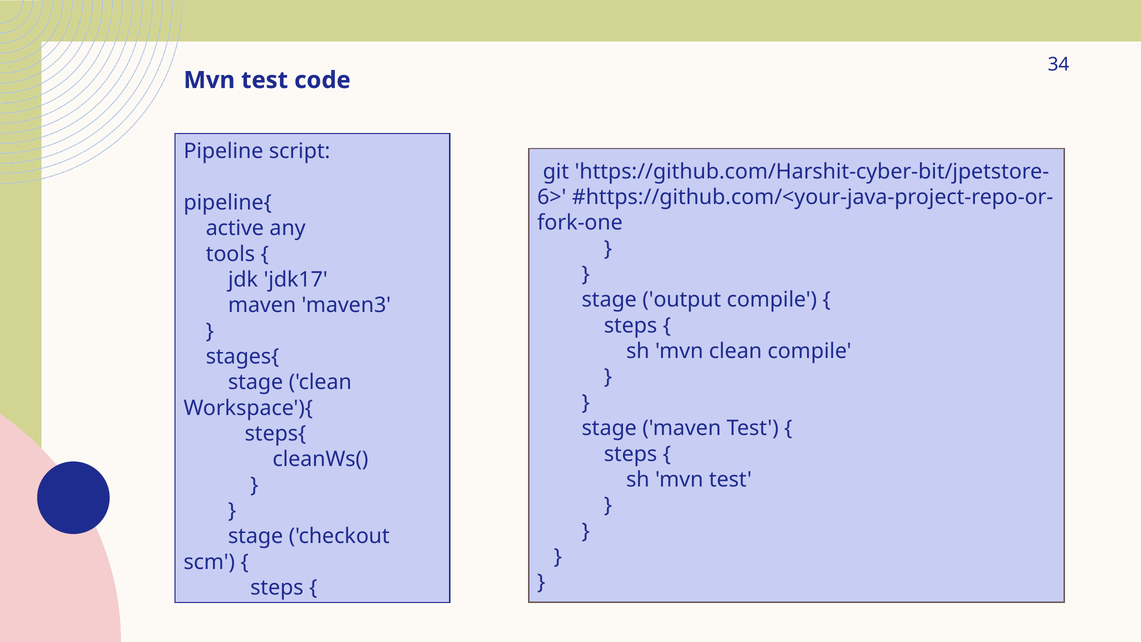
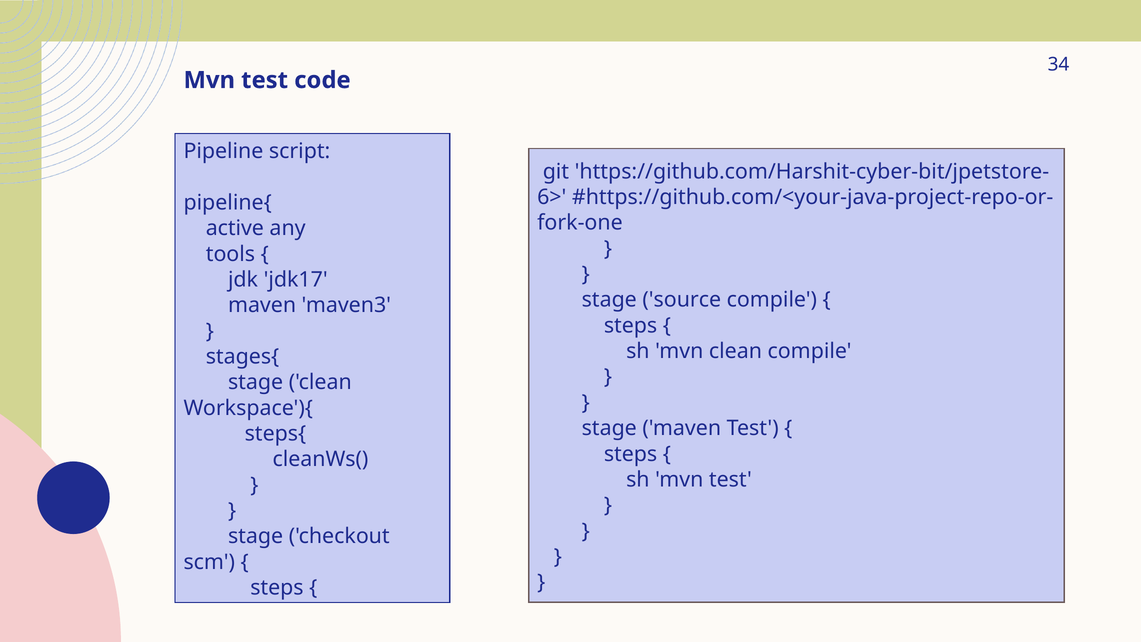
output: output -> source
